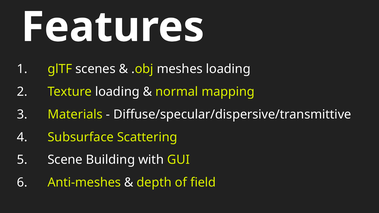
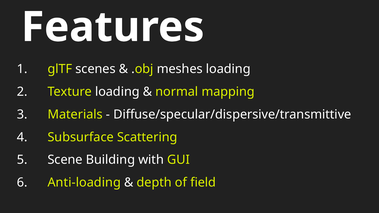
Anti-meshes: Anti-meshes -> Anti-loading
